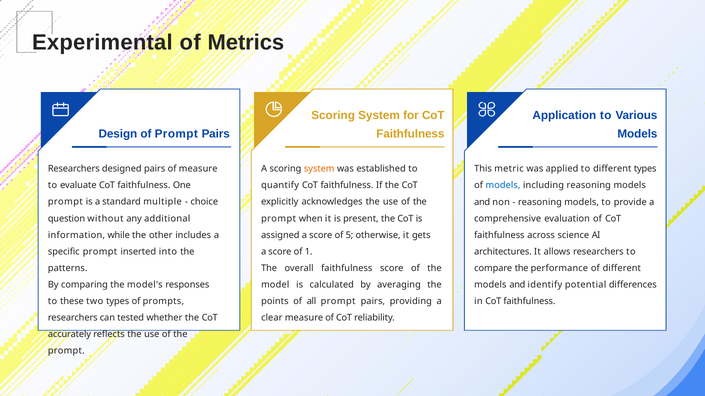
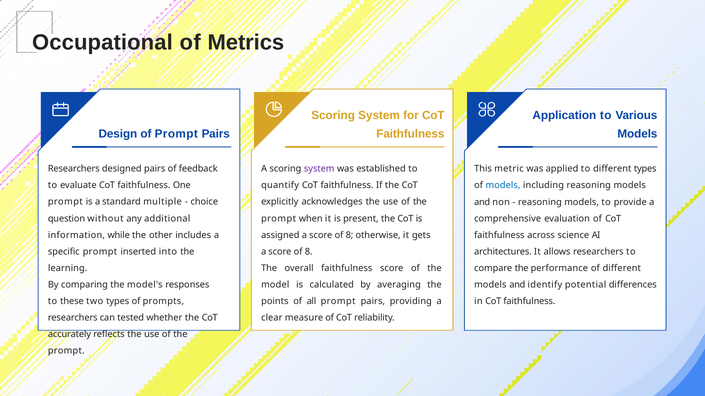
Experimental: Experimental -> Occupational
of measure: measure -> feedback
system at (319, 169) colour: orange -> purple
5 at (349, 235): 5 -> 8
1 at (309, 252): 1 -> 8
patterns: patterns -> learning
